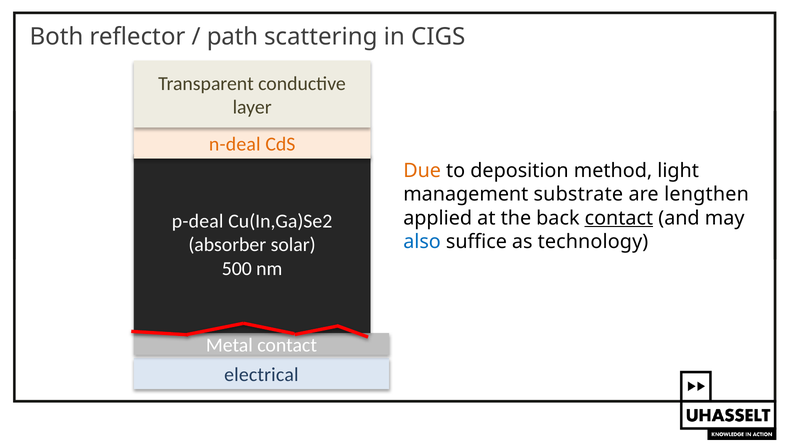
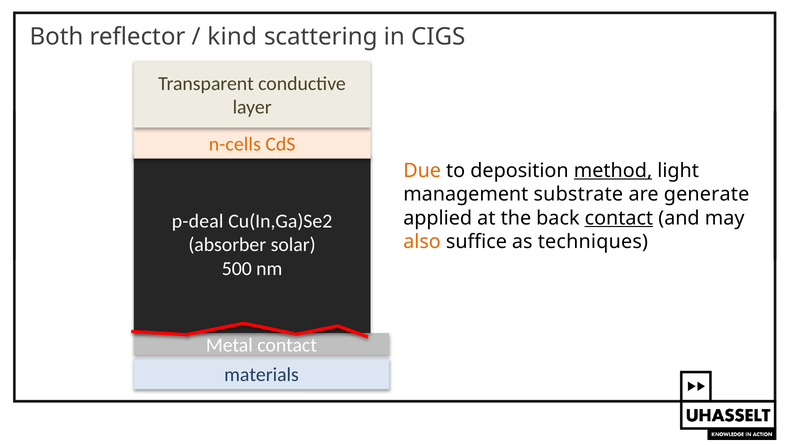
path: path -> kind
n-deal: n-deal -> n-cells
method underline: none -> present
lengthen: lengthen -> generate
also colour: blue -> orange
technology: technology -> techniques
electrical: electrical -> materials
